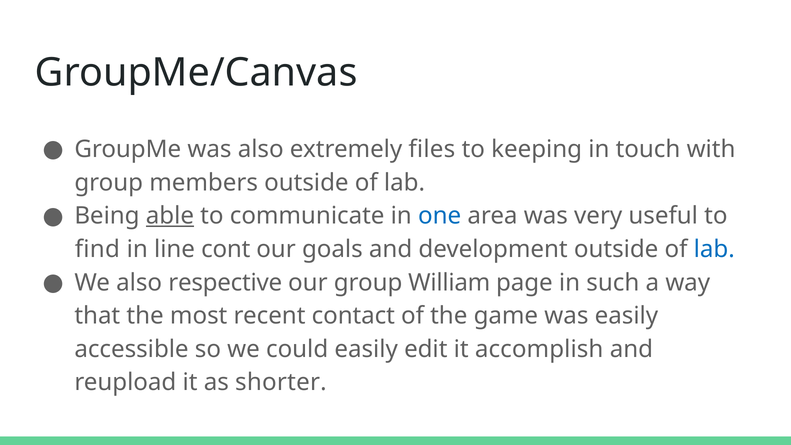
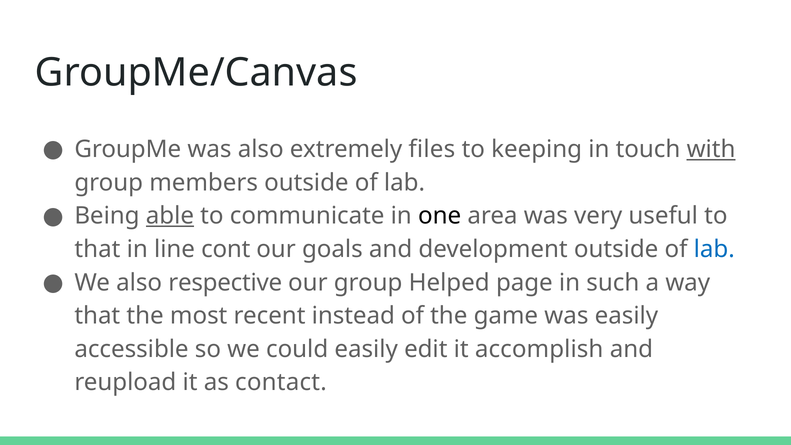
with underline: none -> present
one colour: blue -> black
find at (97, 249): find -> that
William: William -> Helped
contact: contact -> instead
shorter: shorter -> contact
